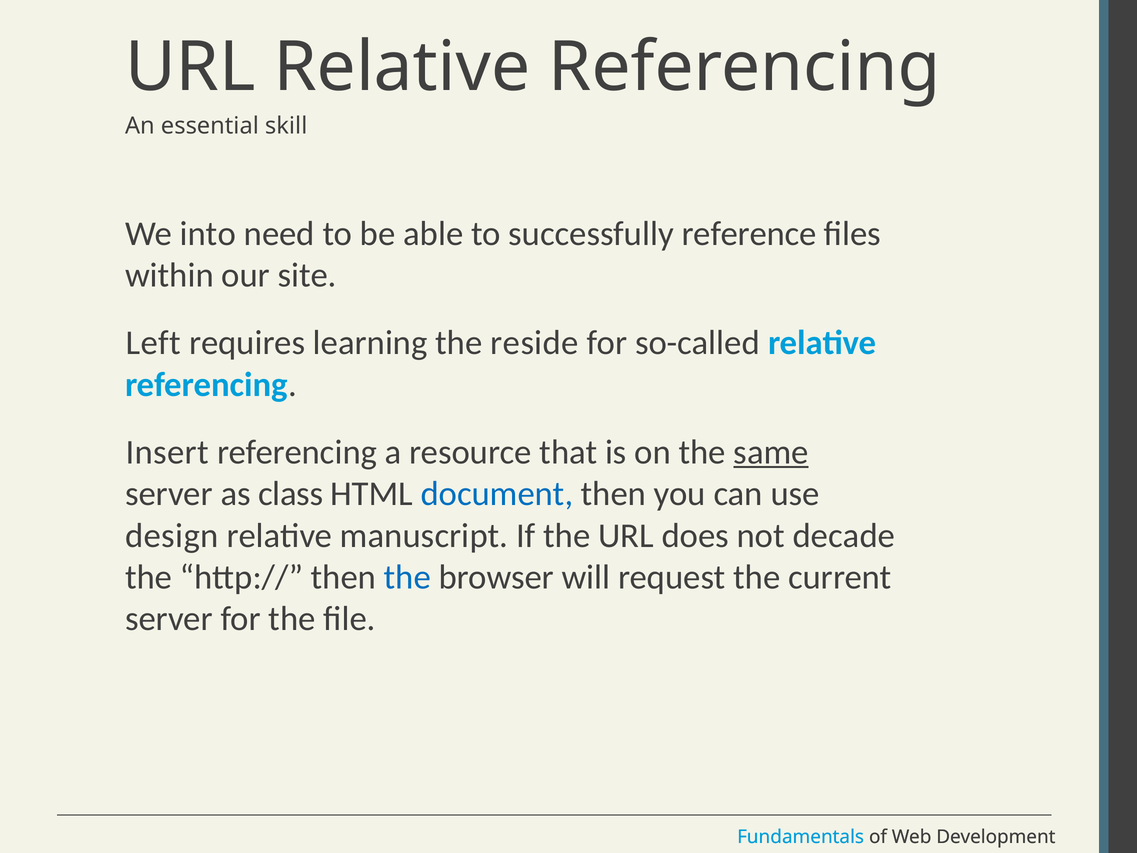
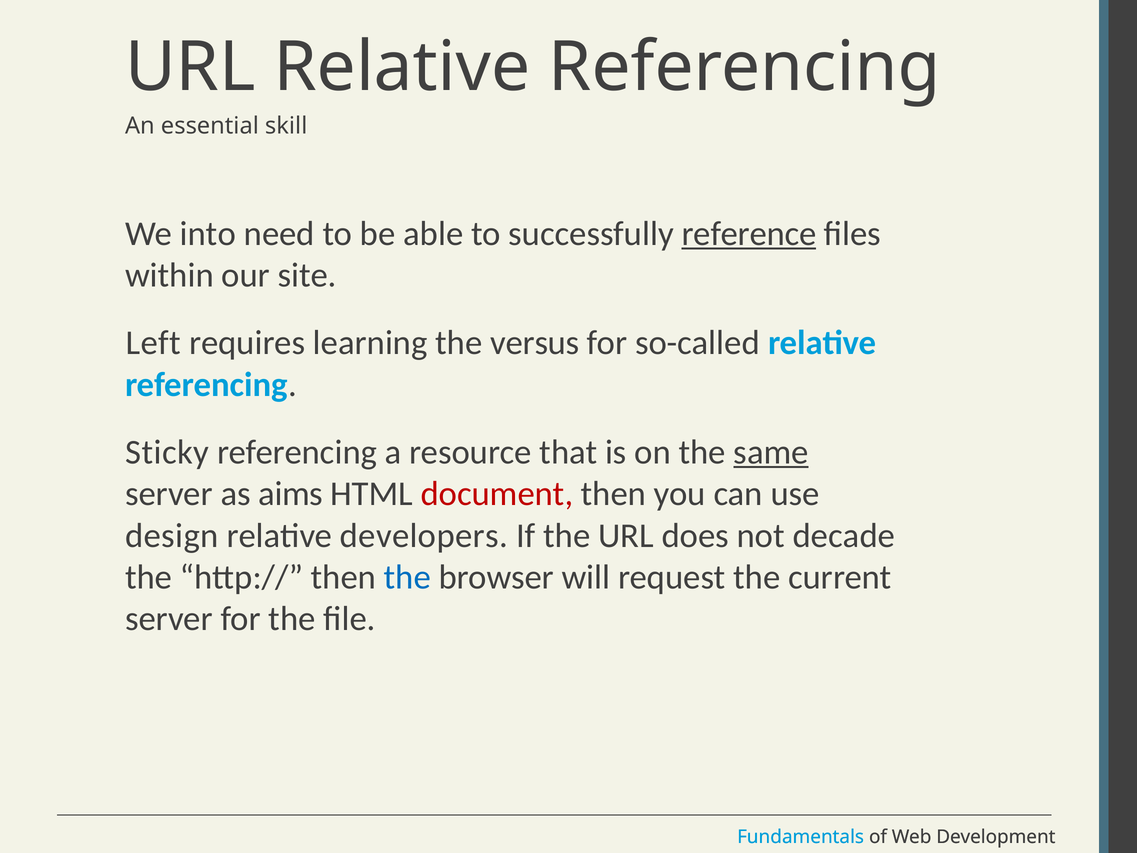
reference underline: none -> present
reside: reside -> versus
Insert: Insert -> Sticky
class: class -> aims
document colour: blue -> red
manuscript: manuscript -> developers
